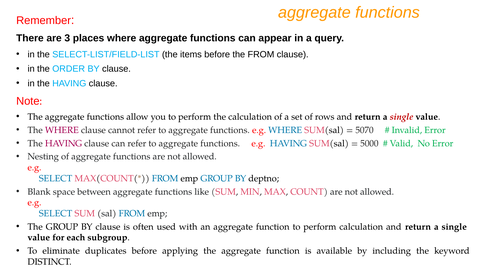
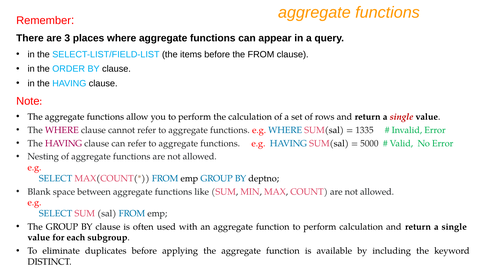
5070: 5070 -> 1335
